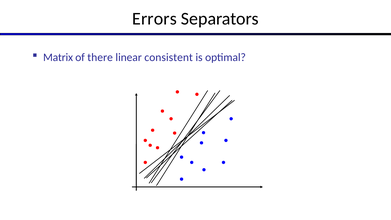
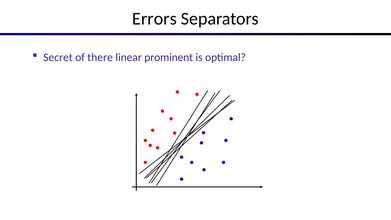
Matrix: Matrix -> Secret
consistent: consistent -> prominent
